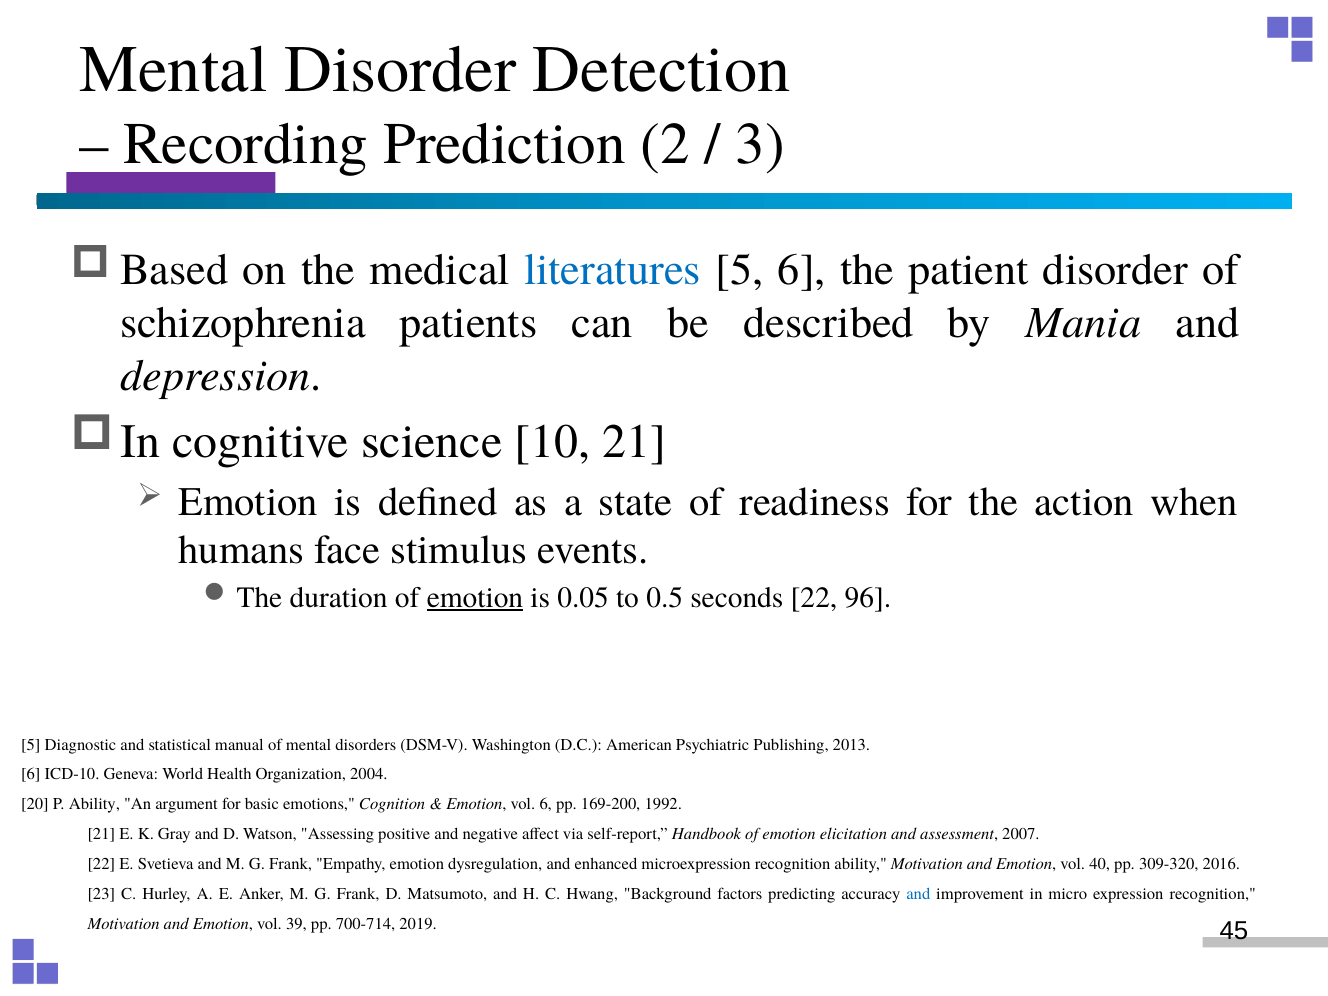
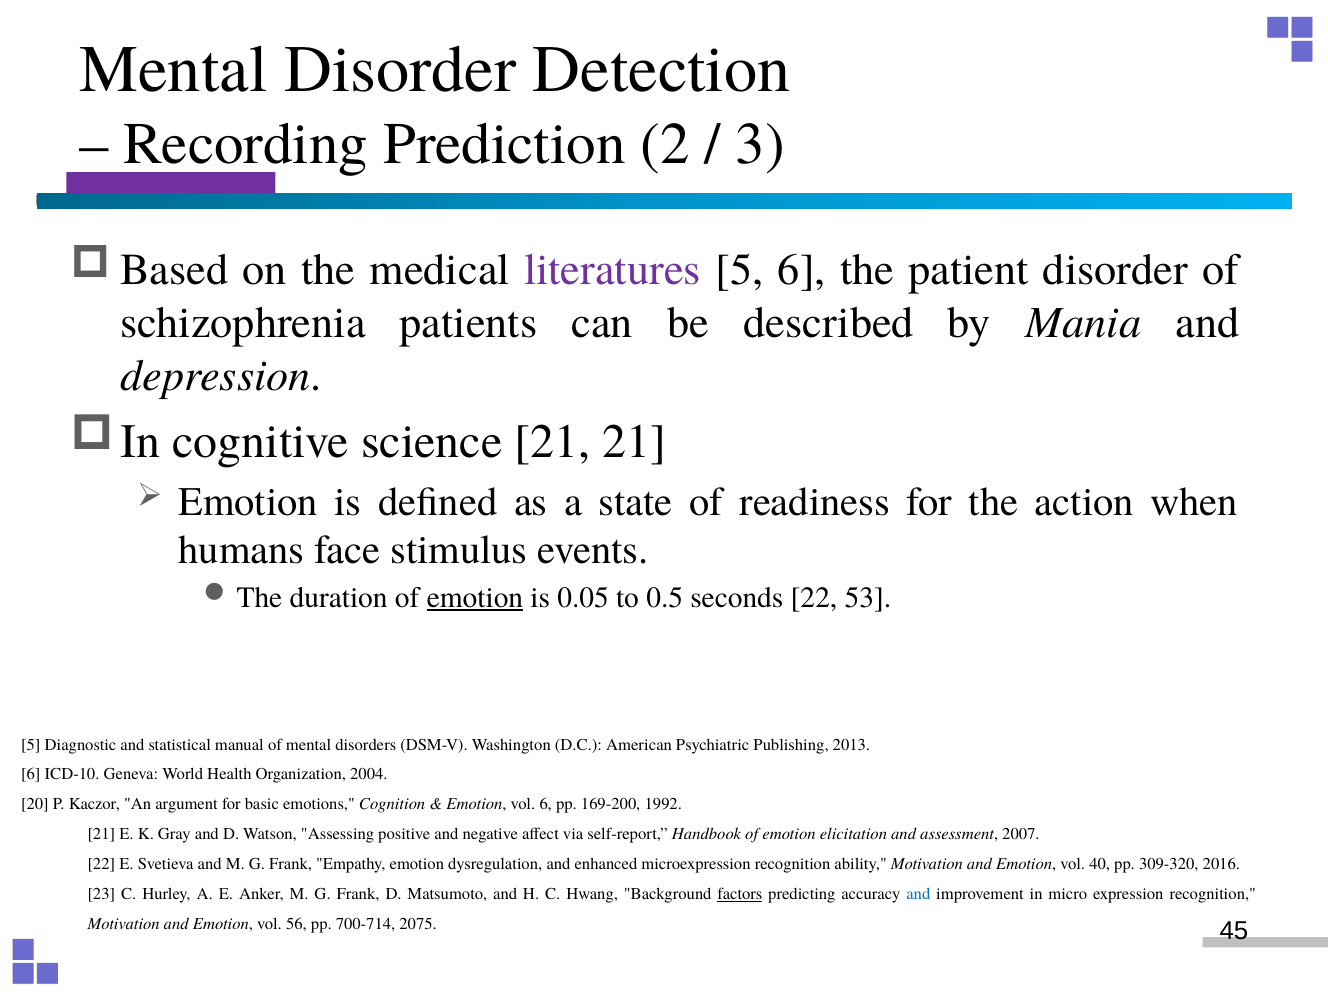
literatures colour: blue -> purple
science 10: 10 -> 21
96: 96 -> 53
P Ability: Ability -> Kaczor
factors underline: none -> present
39: 39 -> 56
2019: 2019 -> 2075
